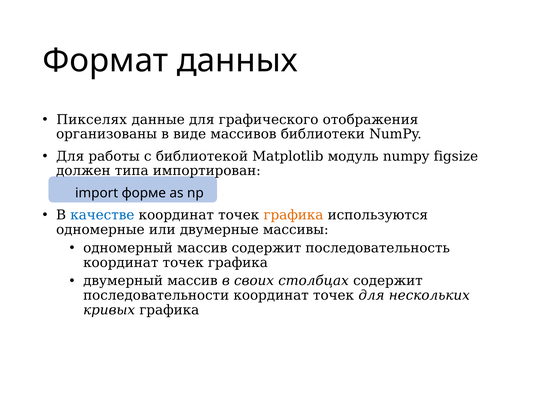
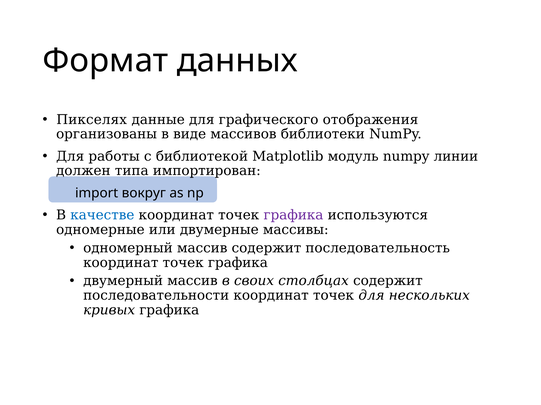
figsize: figsize -> линии
форме: форме -> вокруг
графика at (293, 215) colour: orange -> purple
